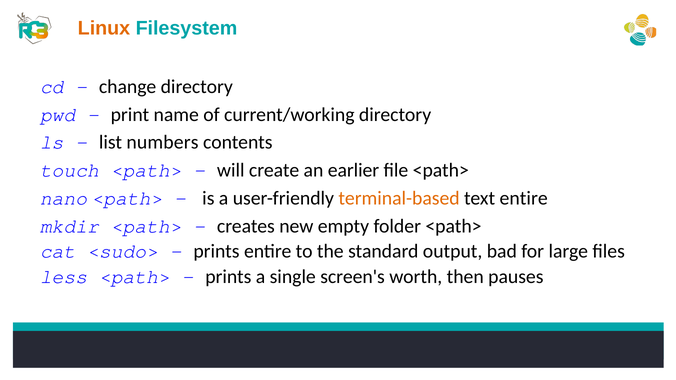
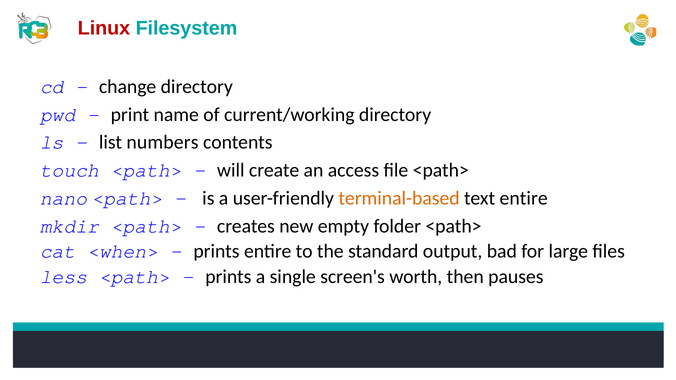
Linux colour: orange -> red
earlier: earlier -> access
<sudo>: <sudo> -> <when>
